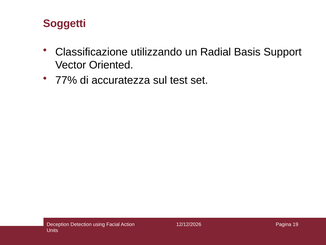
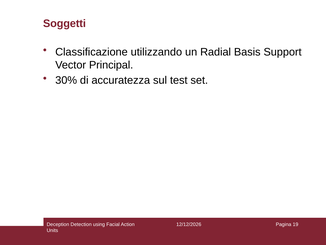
Oriented: Oriented -> Principal
77%: 77% -> 30%
